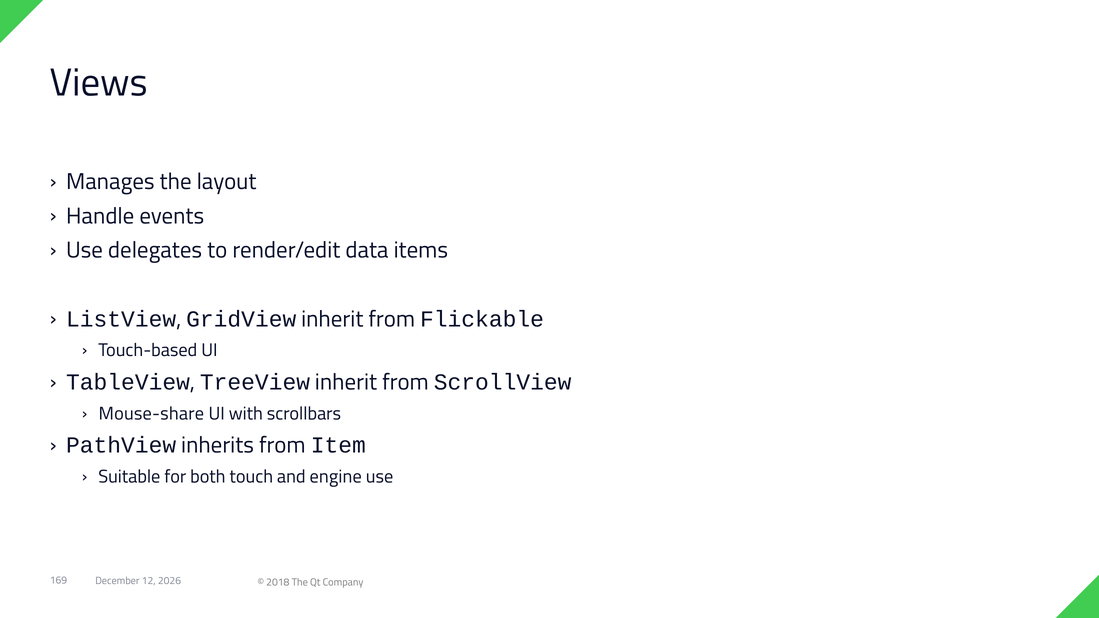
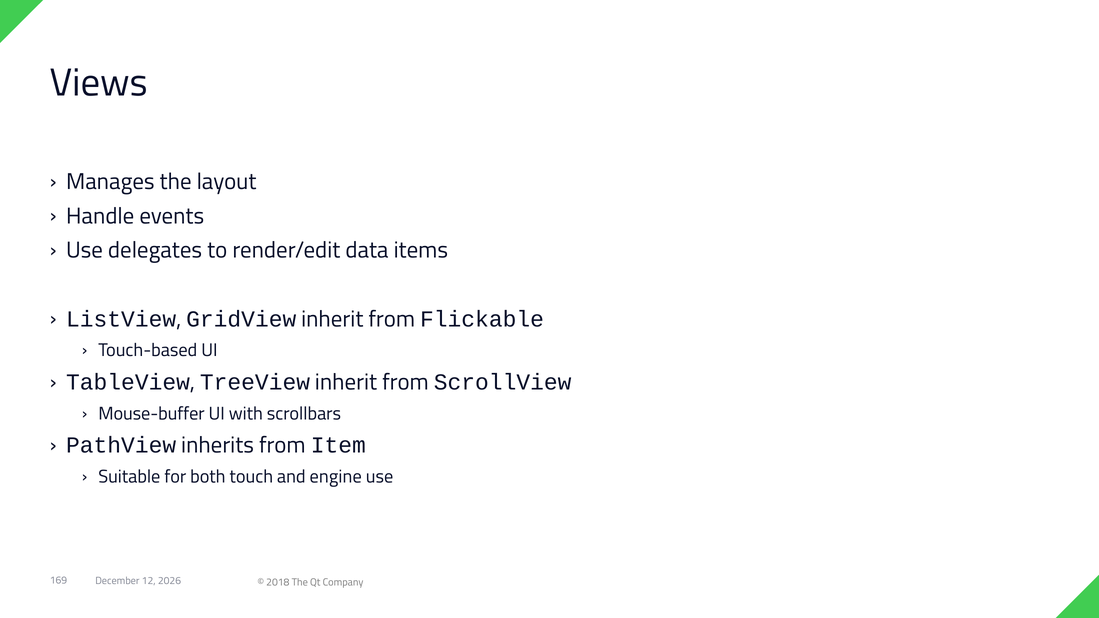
Mouse-share: Mouse-share -> Mouse-buffer
